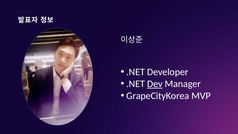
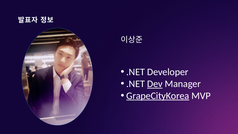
GrapeCityKorea underline: none -> present
